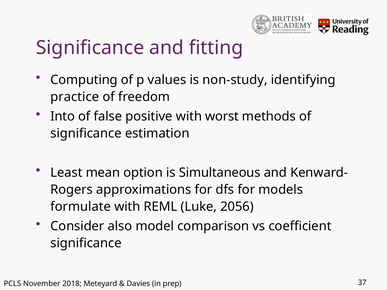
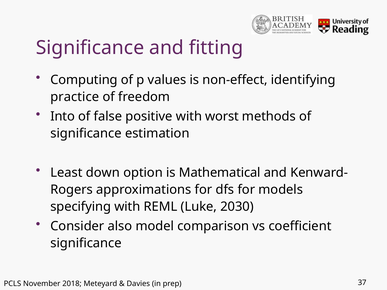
non-study: non-study -> non-effect
mean: mean -> down
Simultaneous: Simultaneous -> Mathematical
formulate: formulate -> specifying
2056: 2056 -> 2030
